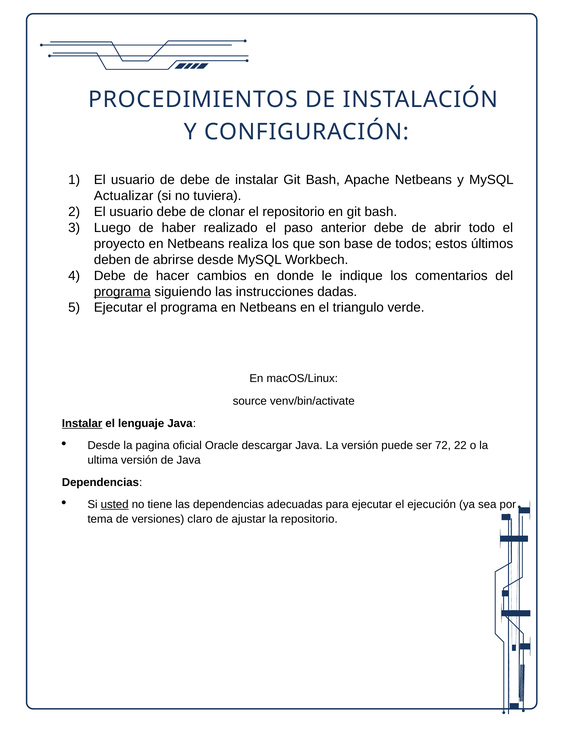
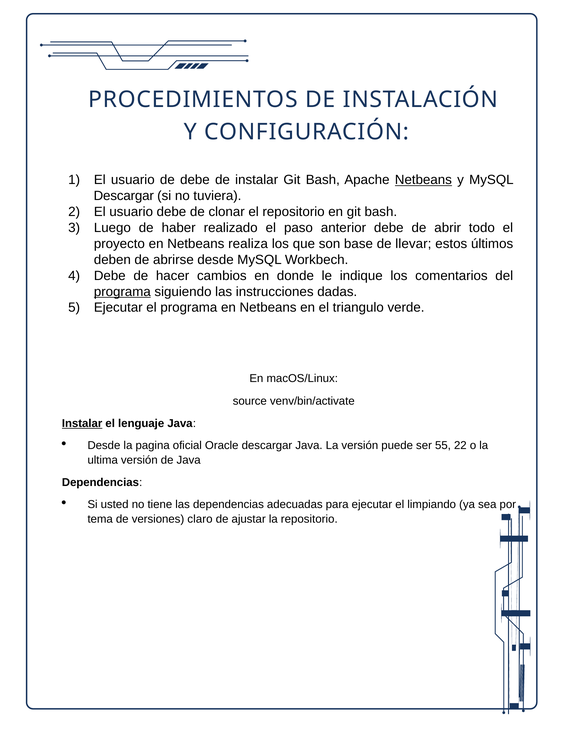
Netbeans at (423, 180) underline: none -> present
Actualizar at (124, 196): Actualizar -> Descargar
todos: todos -> llevar
72: 72 -> 55
usted underline: present -> none
ejecución: ejecución -> limpiando
